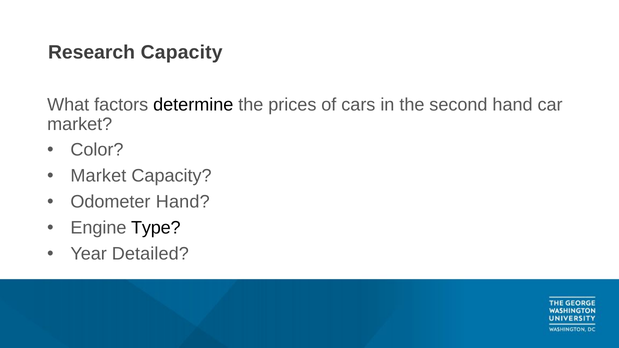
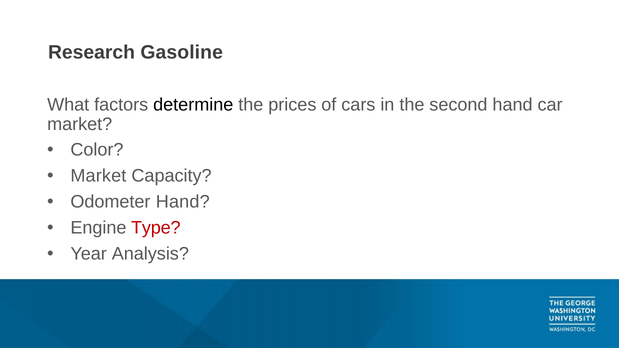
Research Capacity: Capacity -> Gasoline
Type colour: black -> red
Detailed: Detailed -> Analysis
